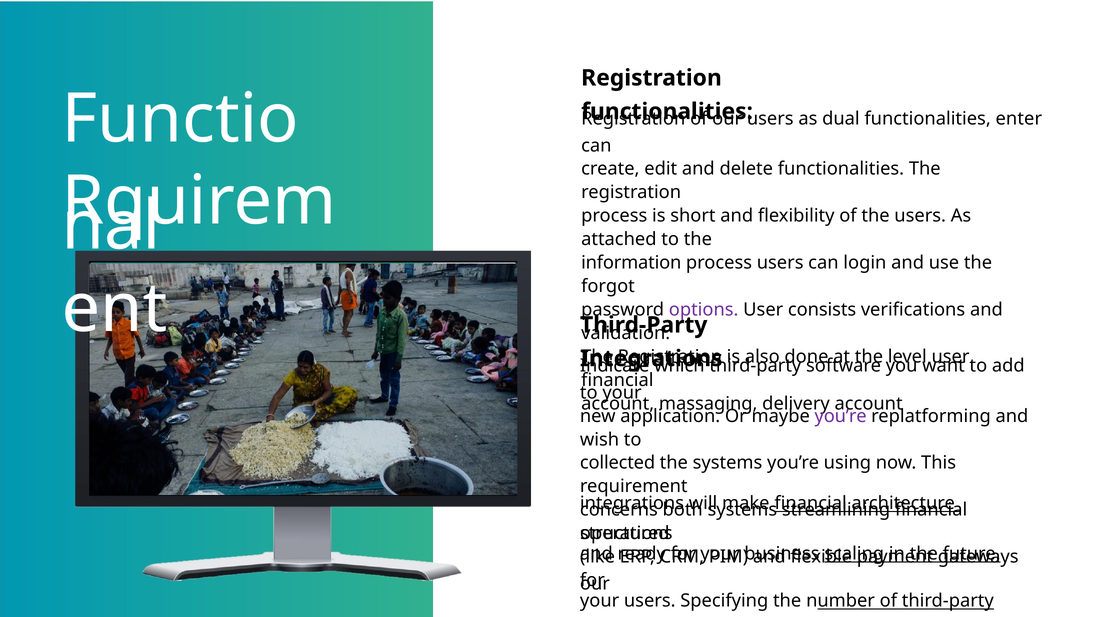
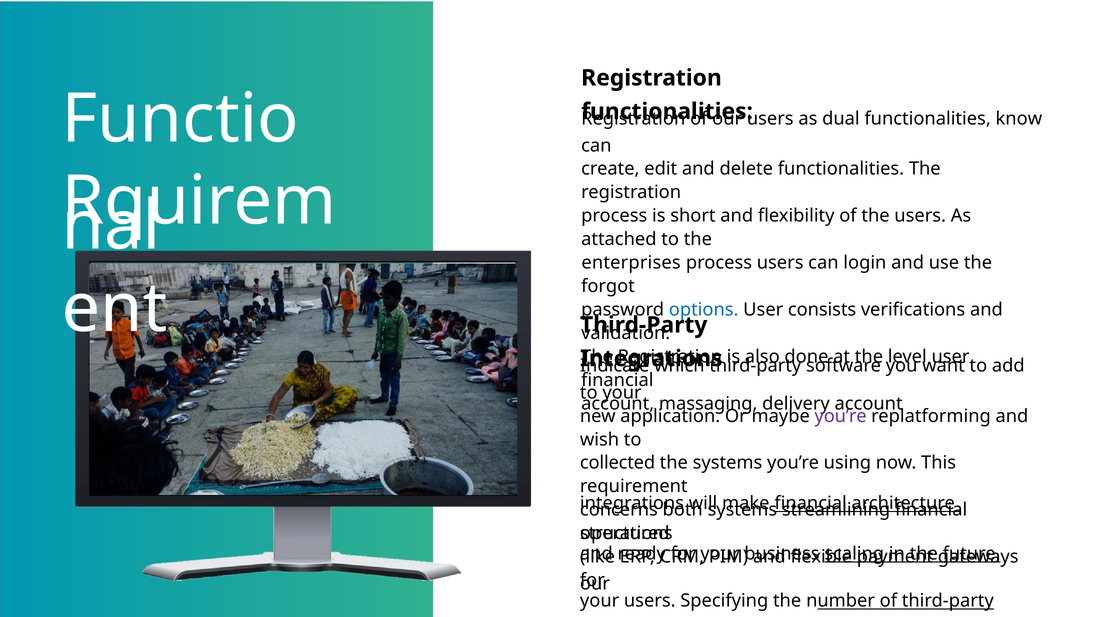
enter: enter -> know
information: information -> enterprises
options colour: purple -> blue
